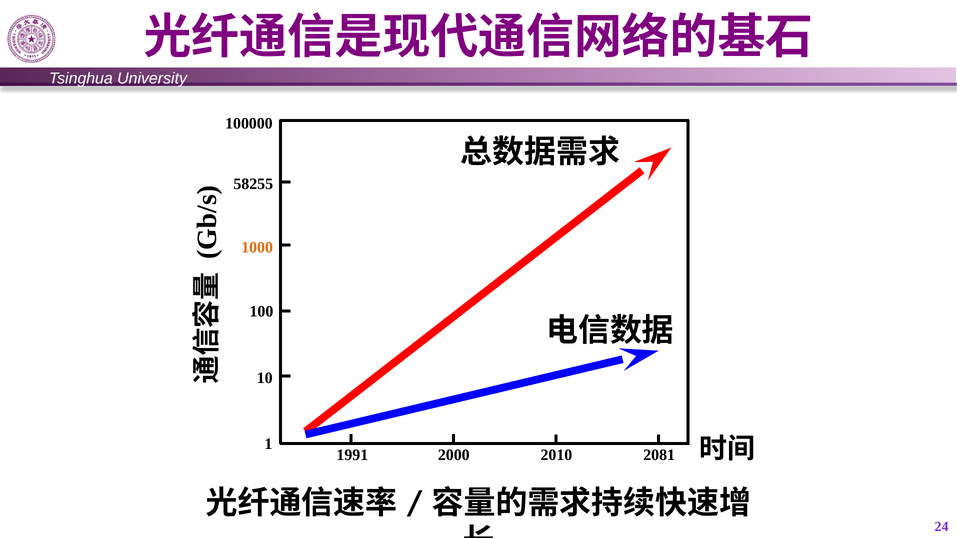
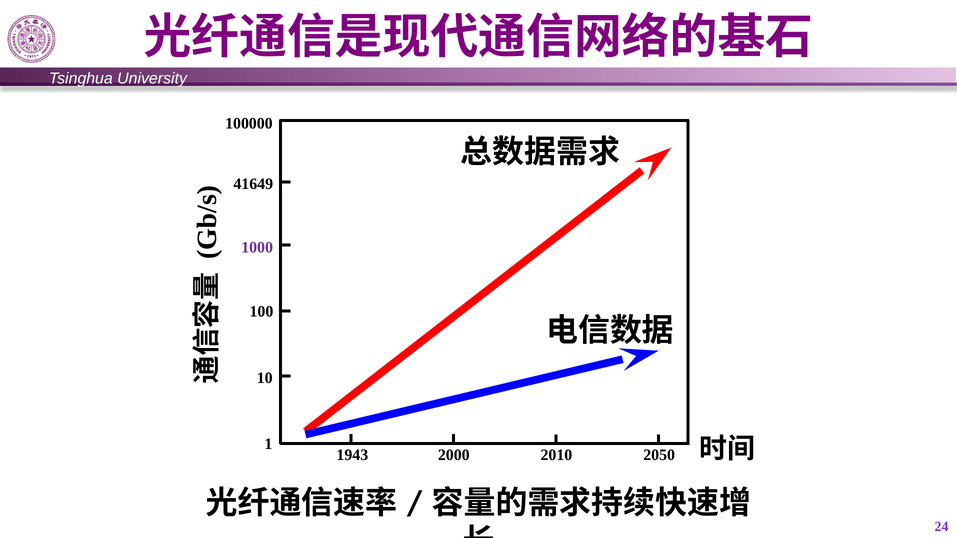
58255: 58255 -> 41649
1000 colour: orange -> purple
1991: 1991 -> 1943
2081: 2081 -> 2050
